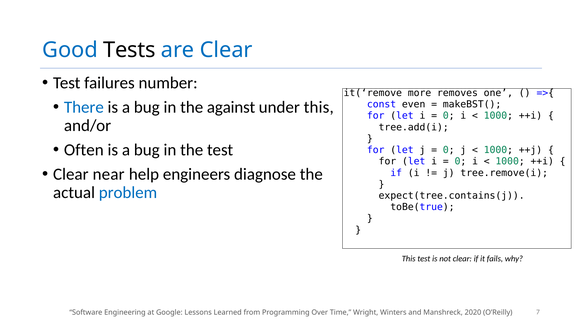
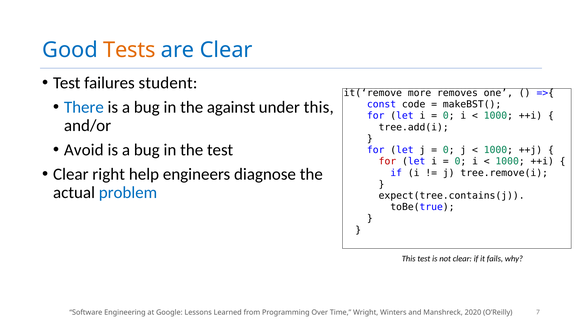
Tests colour: black -> orange
number: number -> student
even: even -> code
Often: Often -> Avoid
for at (387, 162) colour: black -> red
near: near -> right
